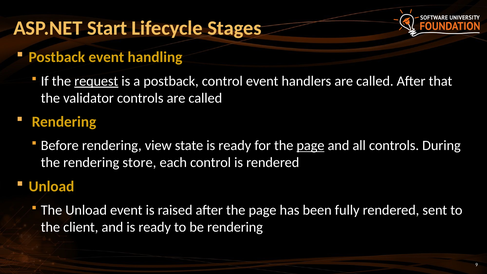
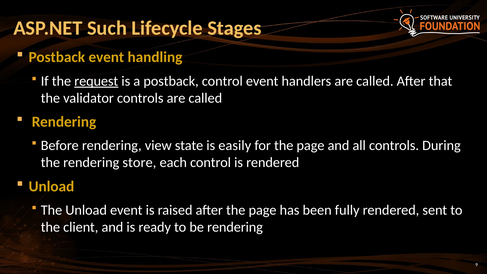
Start: Start -> Such
state is ready: ready -> easily
page at (311, 146) underline: present -> none
